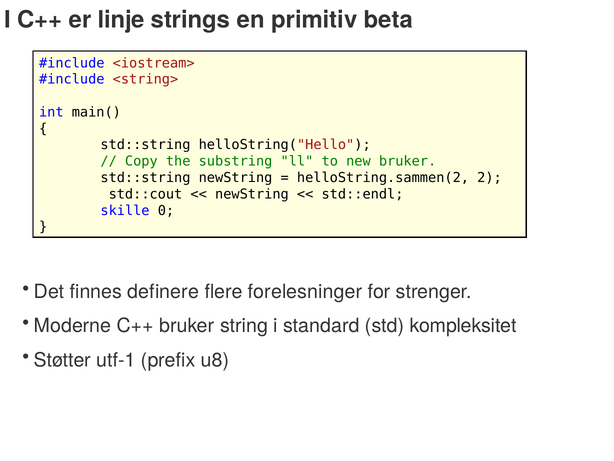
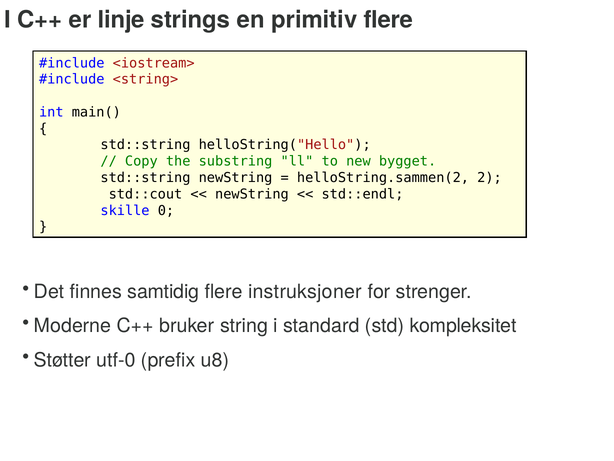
primitiv beta: beta -> flere
new bruker: bruker -> bygget
definere: definere -> samtidig
forelesninger: forelesninger -> instruksjoner
utf-1: utf-1 -> utf-0
